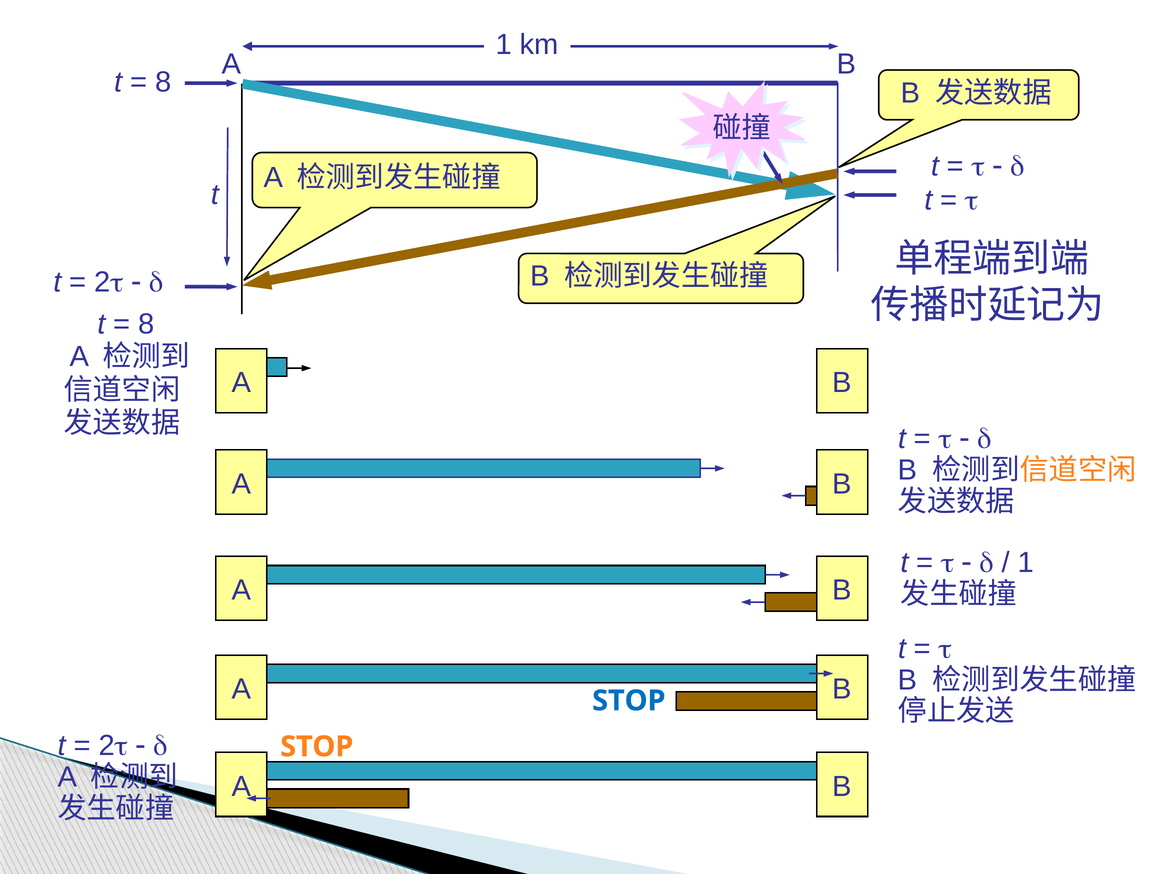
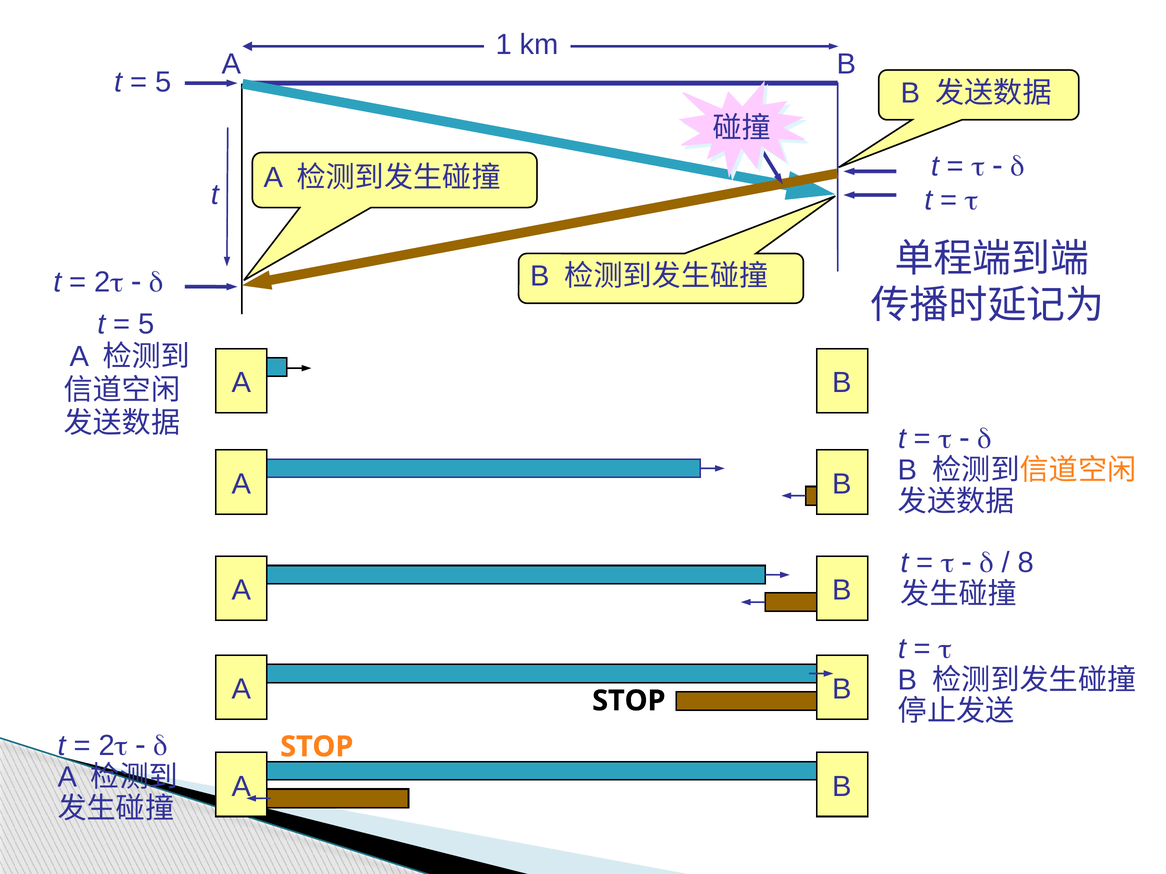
8 at (163, 82): 8 -> 5
8 at (146, 324): 8 -> 5
1 at (1026, 563): 1 -> 8
STOP at (629, 701) colour: blue -> black
